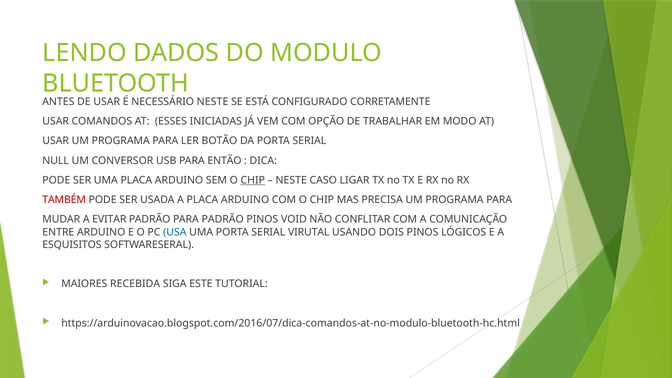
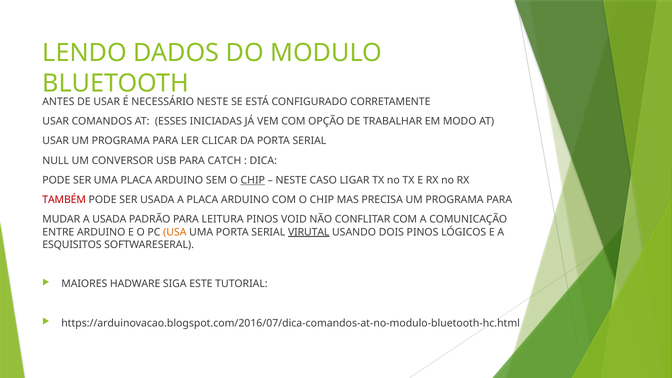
BOTÃO: BOTÃO -> CLICAR
ENTÃO: ENTÃO -> CATCH
A EVITAR: EVITAR -> USADA
PARA PADRÃO: PADRÃO -> LEITURA
USA colour: blue -> orange
VIRUTAL underline: none -> present
RECEBIDA: RECEBIDA -> HADWARE
